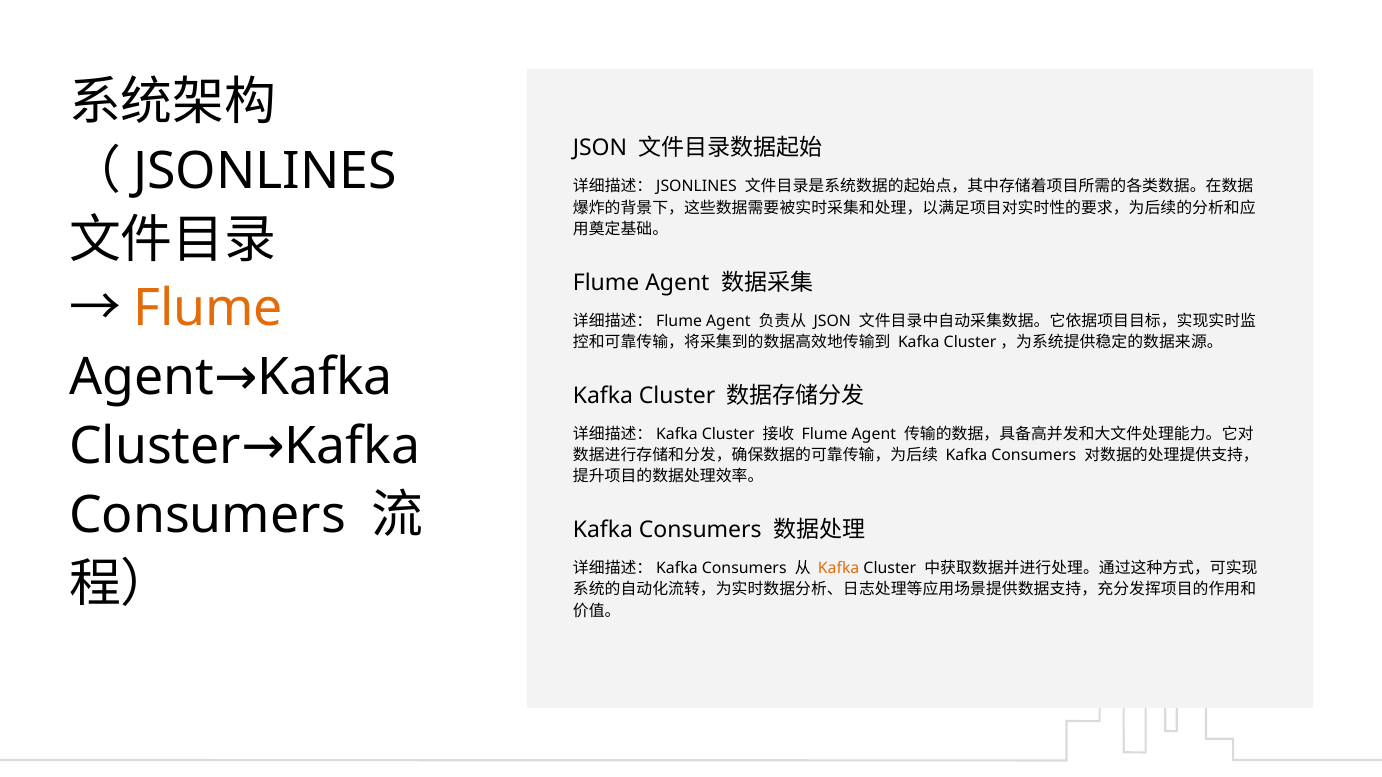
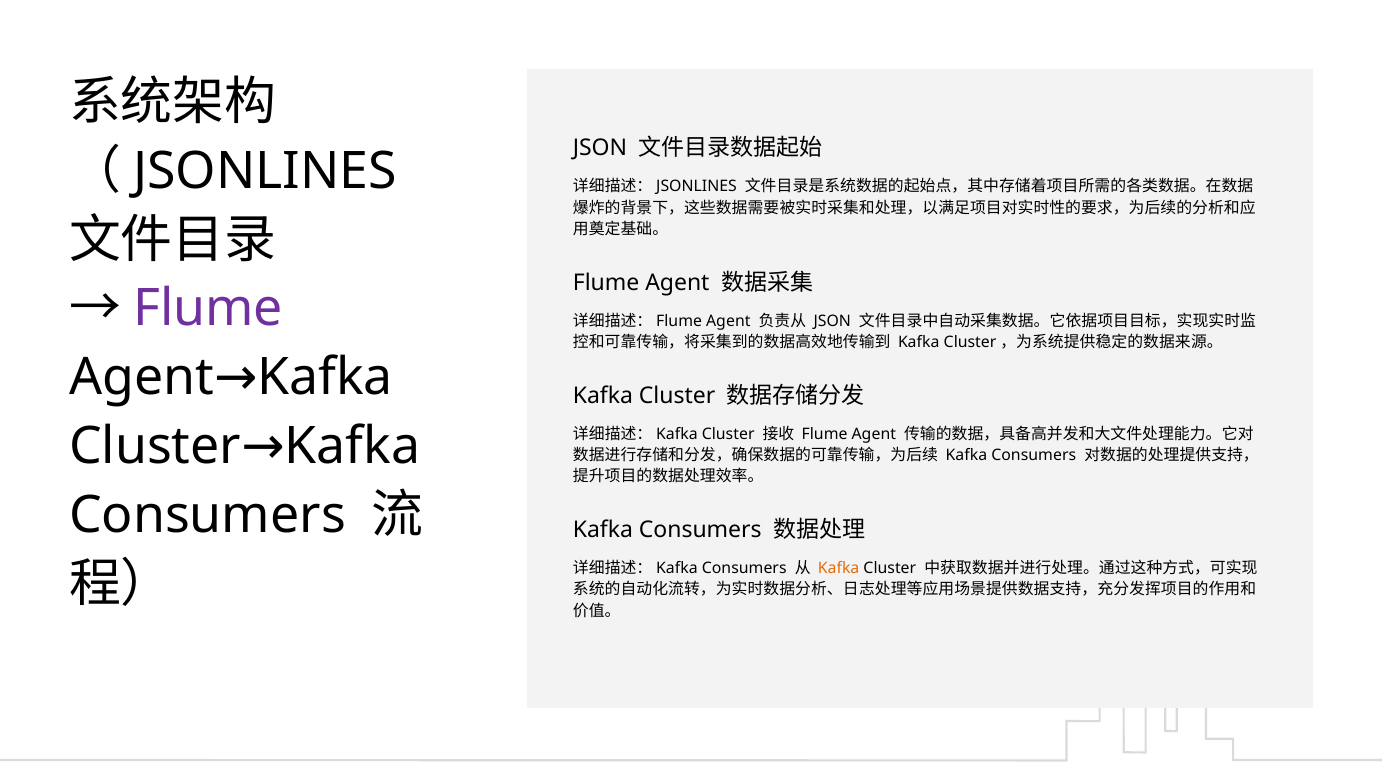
Flume at (208, 309) colour: orange -> purple
